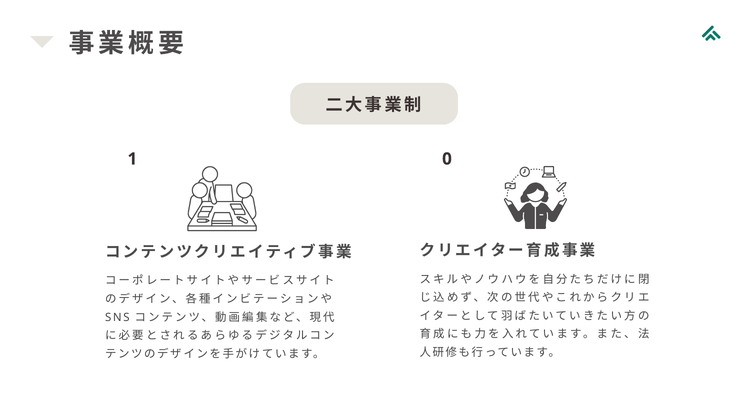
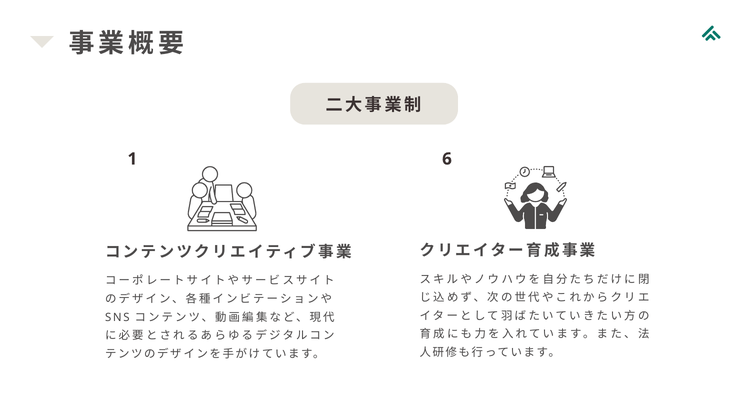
0: 0 -> 6
